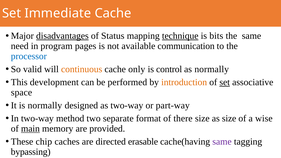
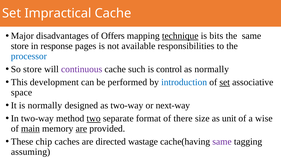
Immediate: Immediate -> Impractical
disadvantages underline: present -> none
Status: Status -> Offers
need at (20, 46): need -> store
program: program -> response
communication: communication -> responsibilities
So valid: valid -> store
continuous colour: orange -> purple
only: only -> such
introduction colour: orange -> blue
part-way: part-way -> next-way
two underline: none -> present
as size: size -> unit
are at (81, 129) underline: none -> present
erasable: erasable -> wastage
bypassing: bypassing -> assuming
